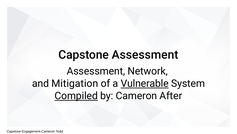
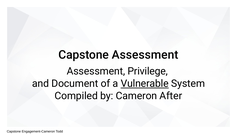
Network: Network -> Privilege
Mitigation: Mitigation -> Document
Compiled underline: present -> none
